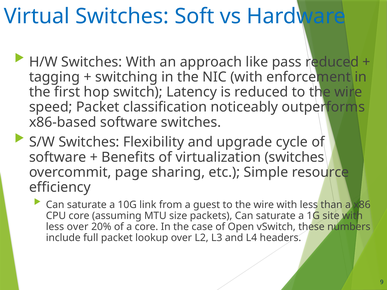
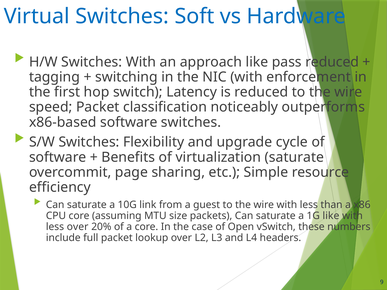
virtualization switches: switches -> saturate
1G site: site -> like
